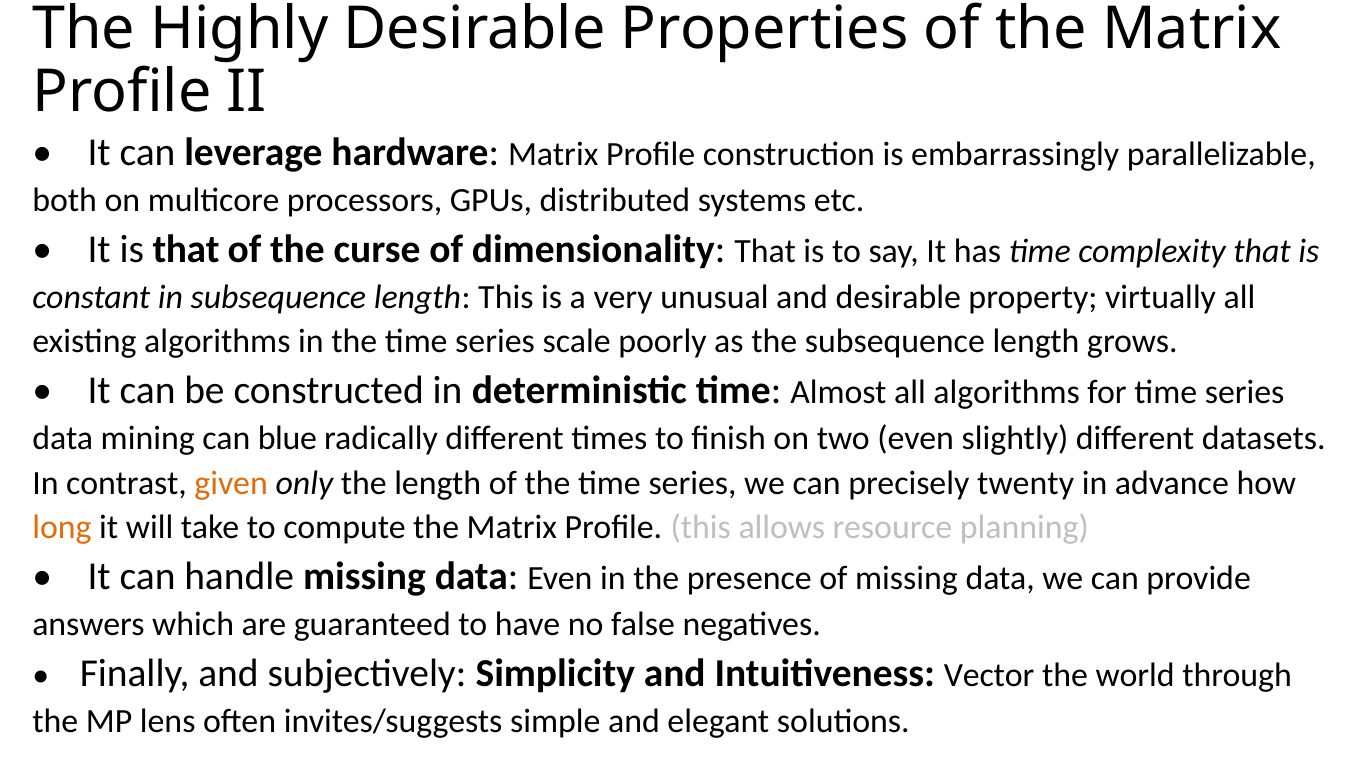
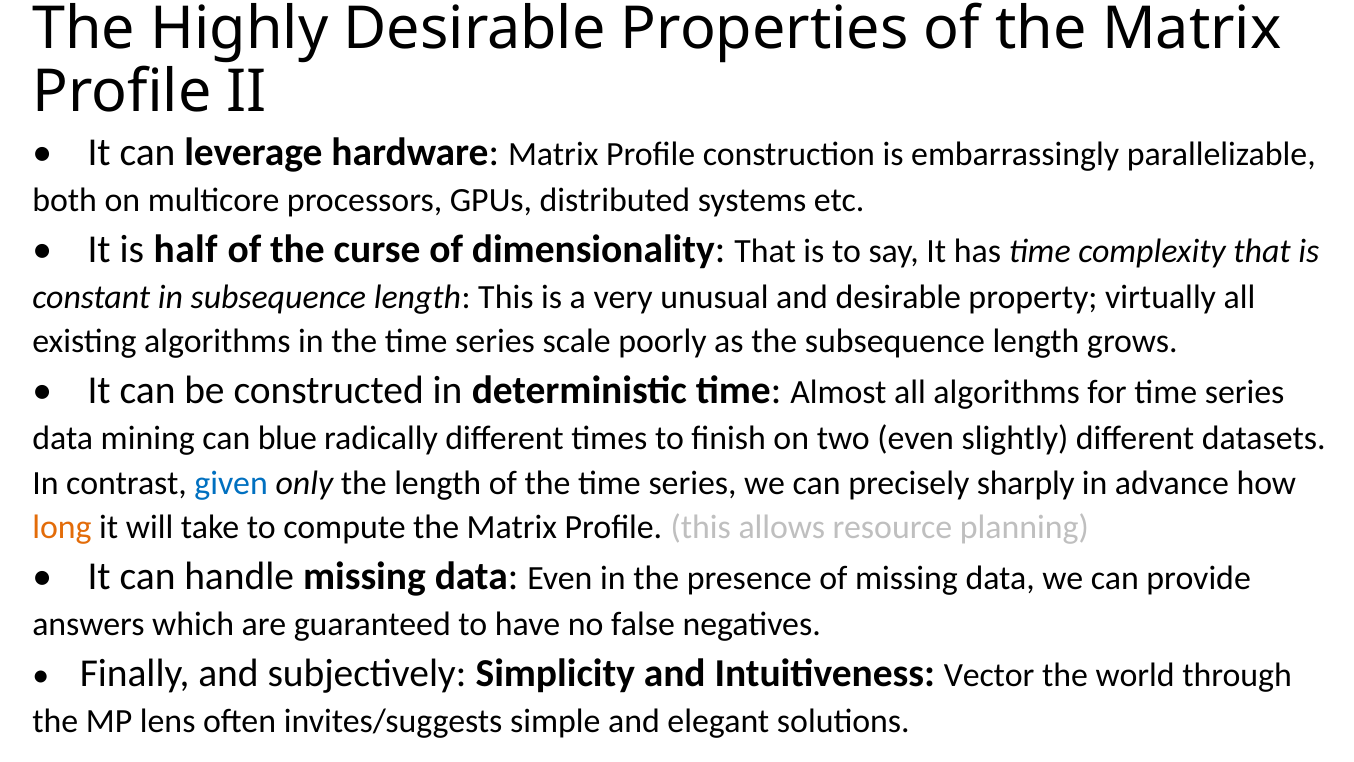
is that: that -> half
given colour: orange -> blue
twenty: twenty -> sharply
